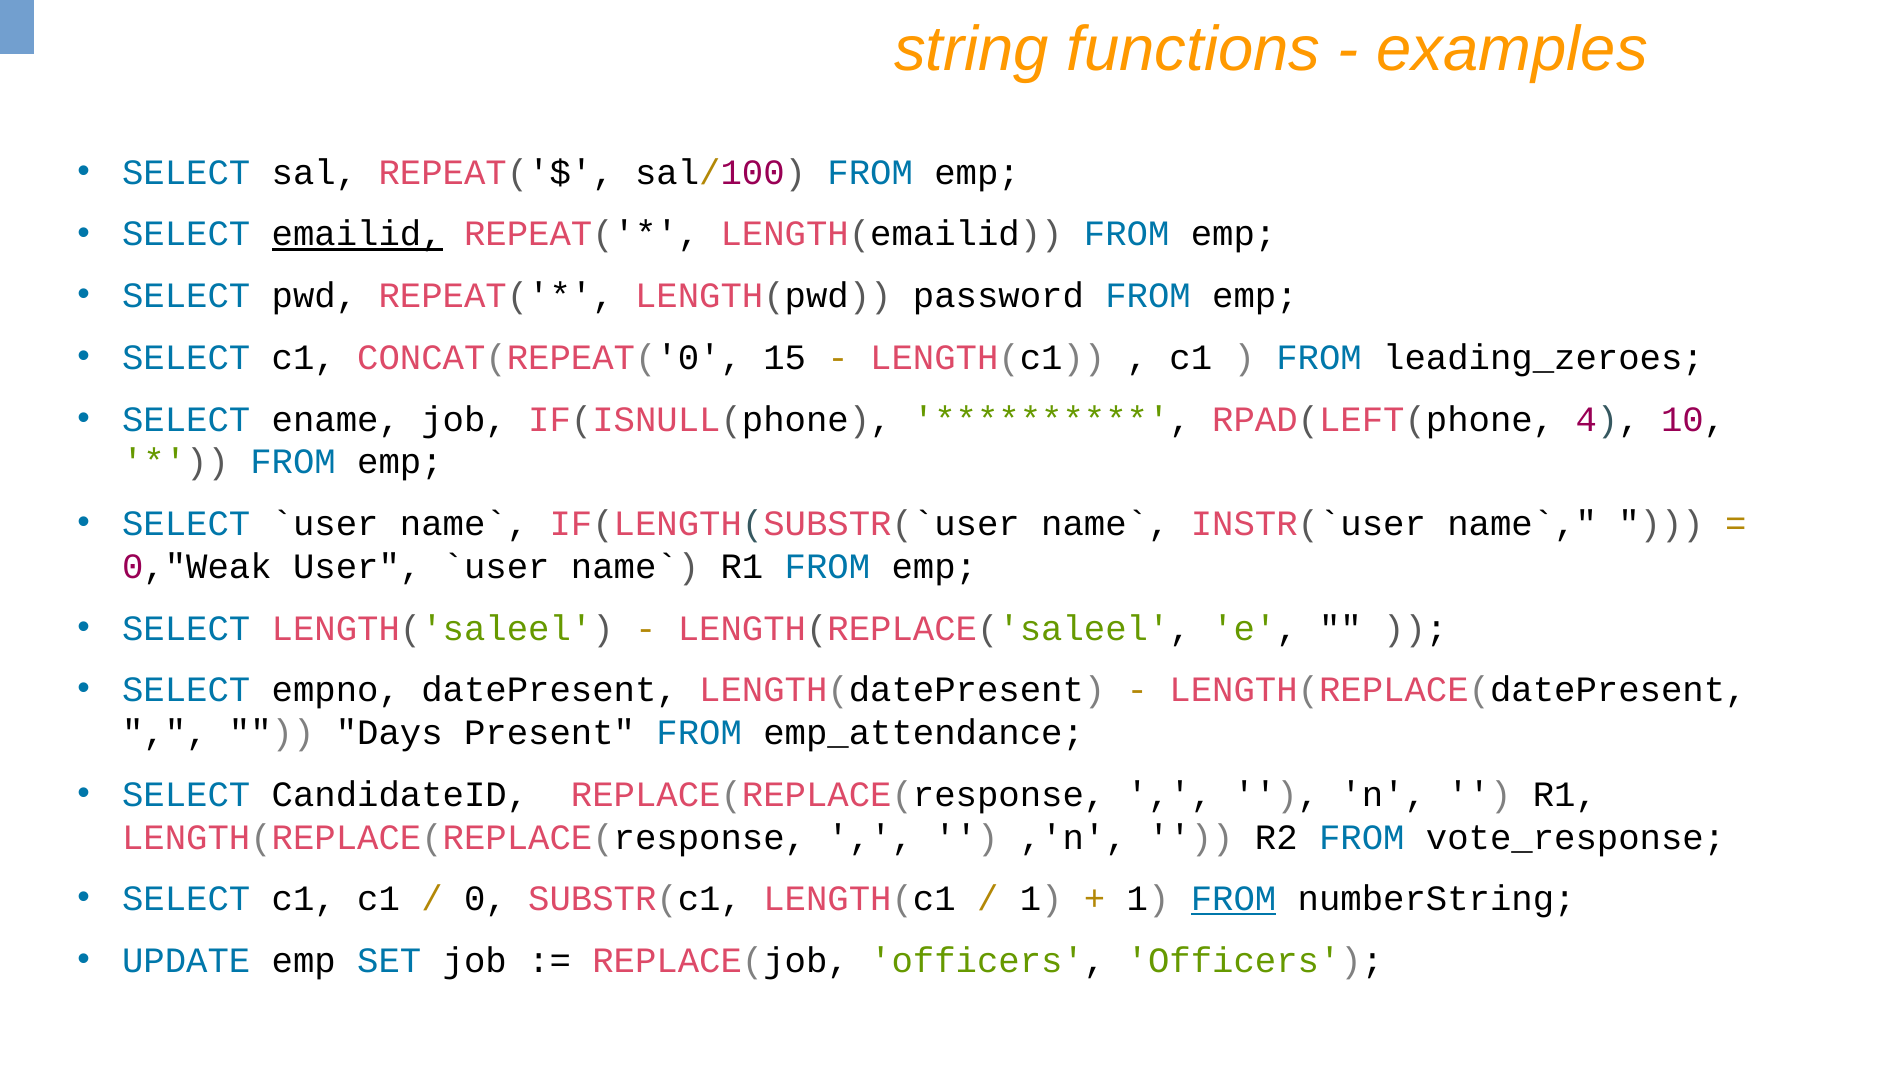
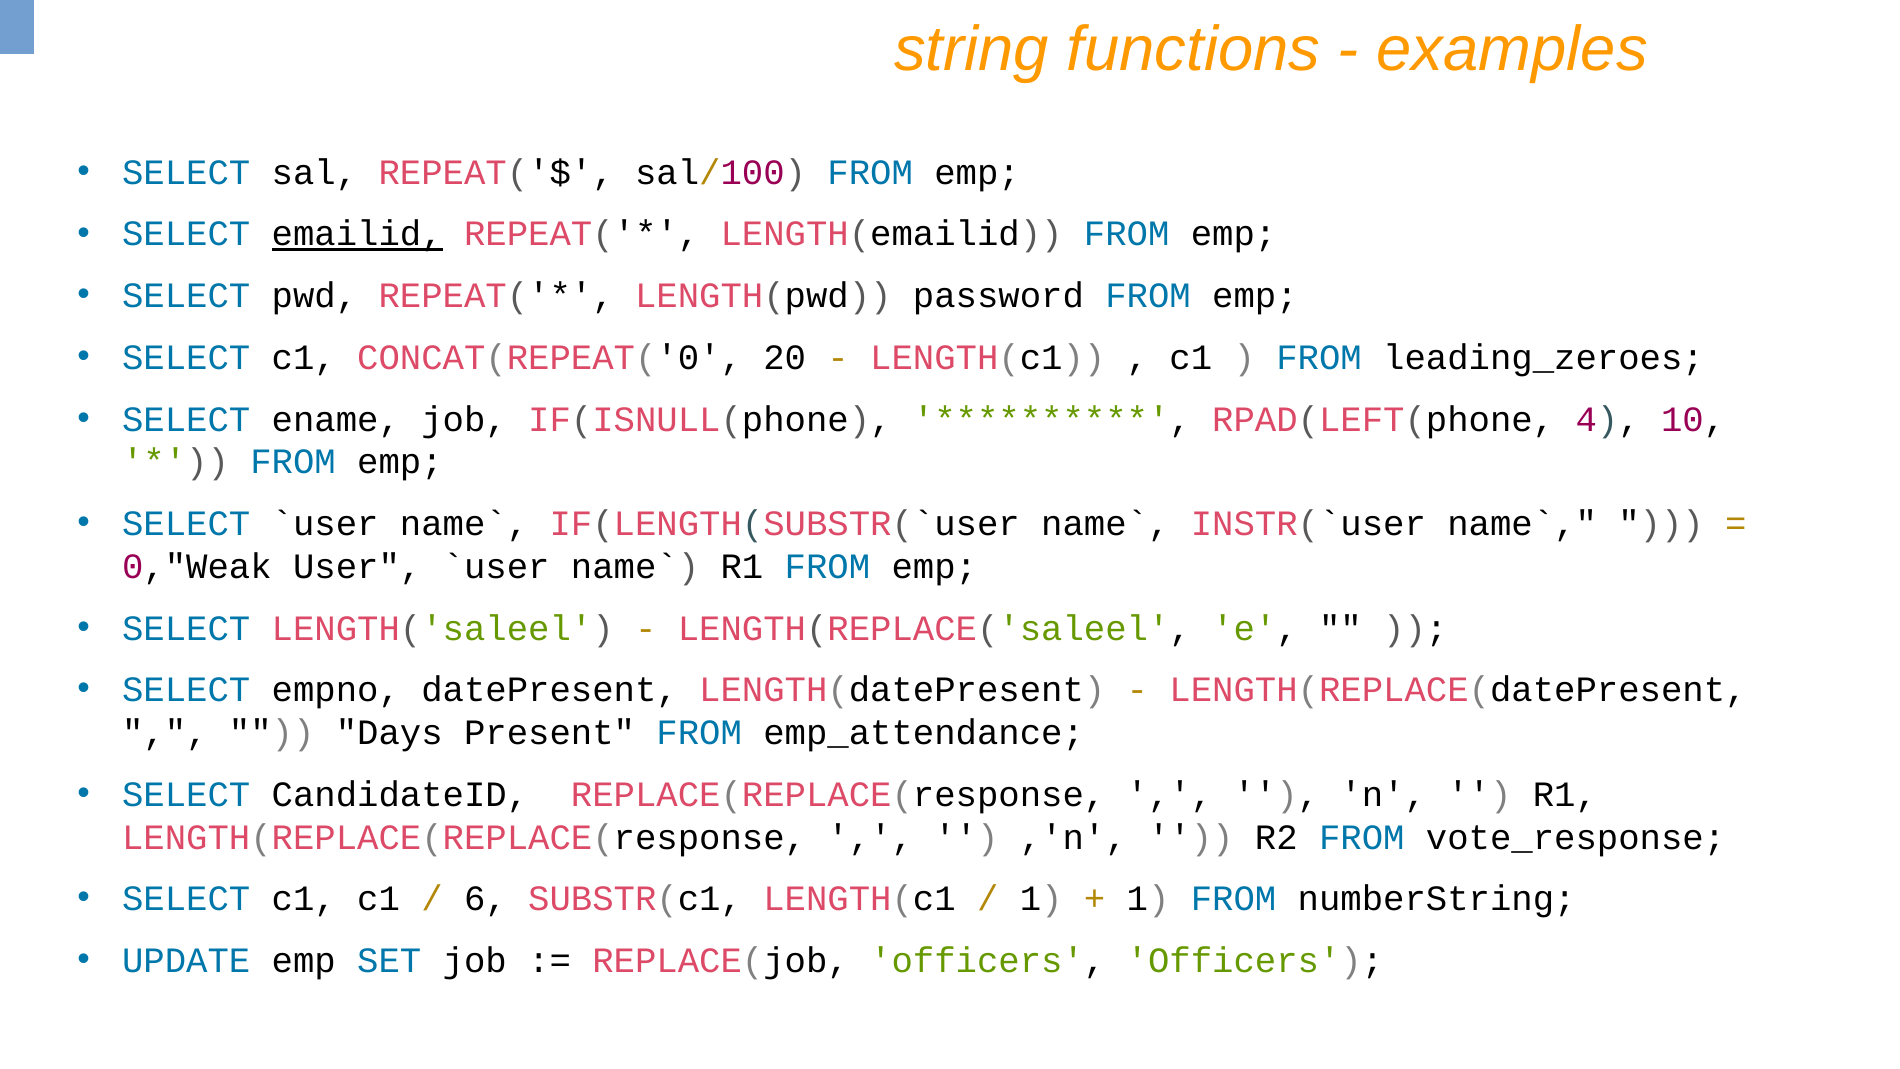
15: 15 -> 20
0: 0 -> 6
FROM at (1234, 899) underline: present -> none
